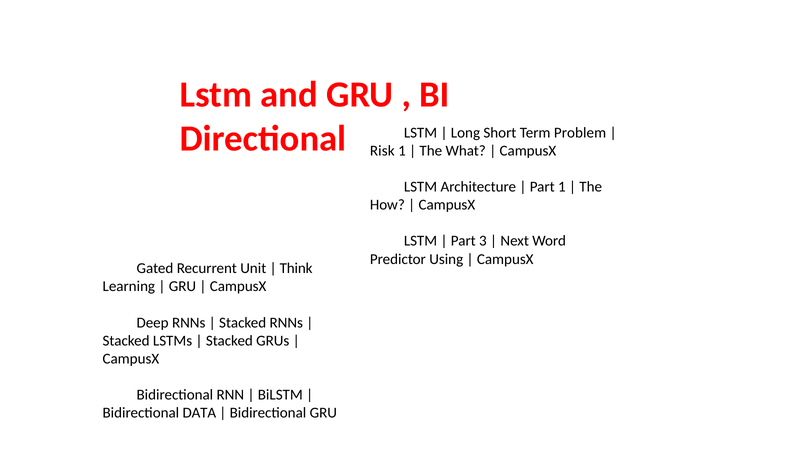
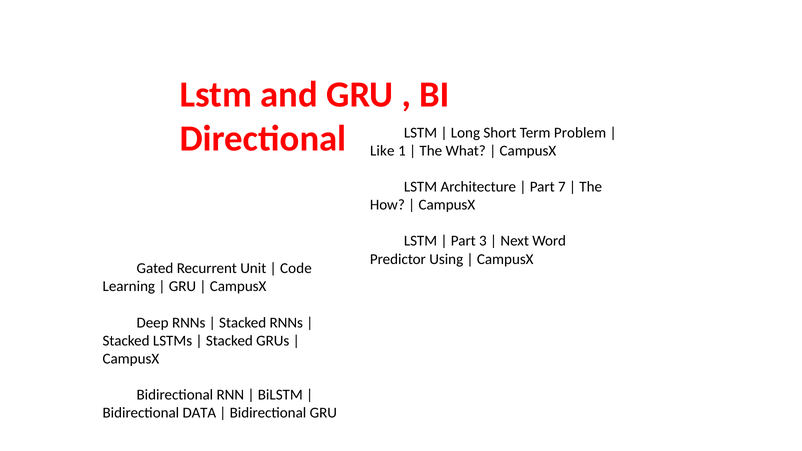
Risk: Risk -> Like
Part 1: 1 -> 7
Think: Think -> Code
